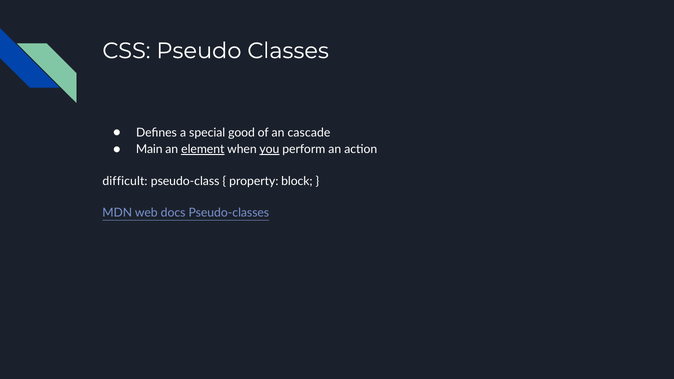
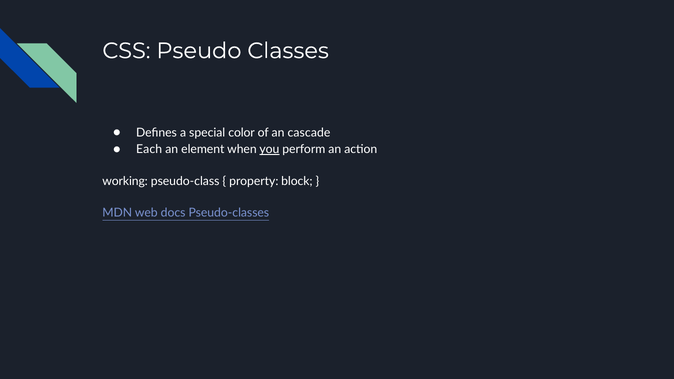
good: good -> color
Main: Main -> Each
element underline: present -> none
difficult: difficult -> working
